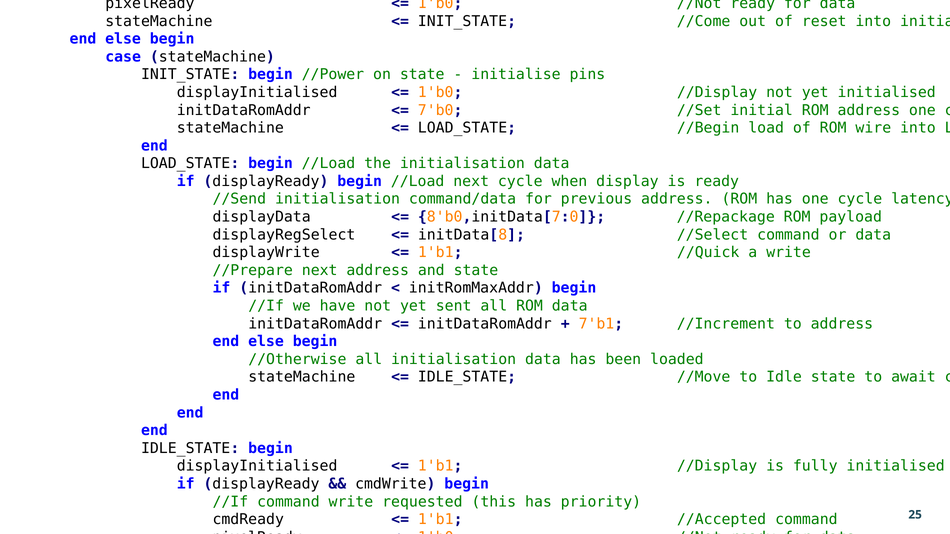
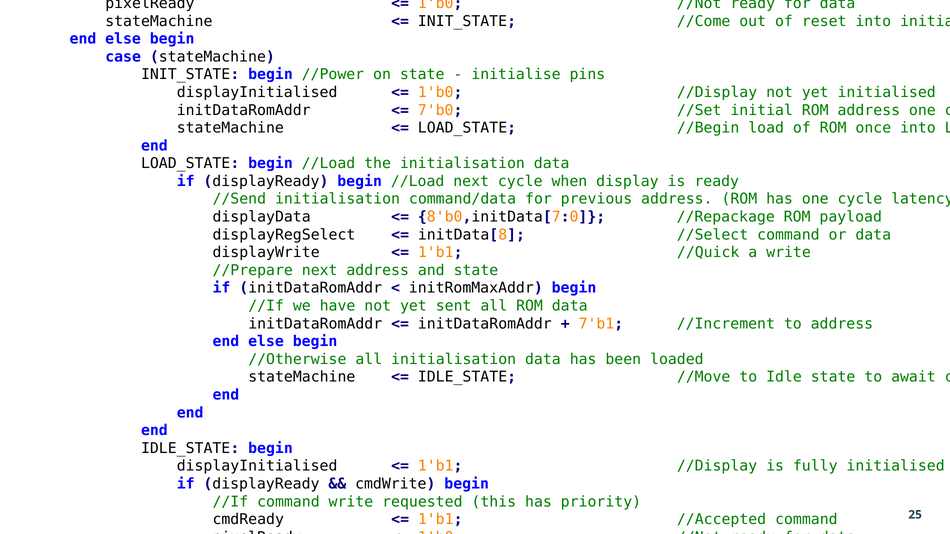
ROM wire: wire -> once
